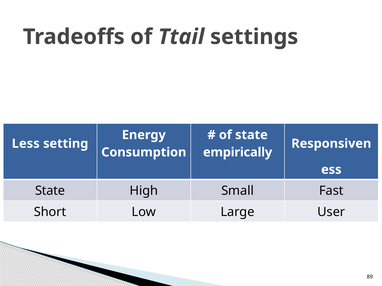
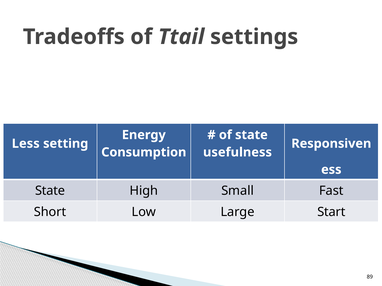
empirically: empirically -> usefulness
User: User -> Start
